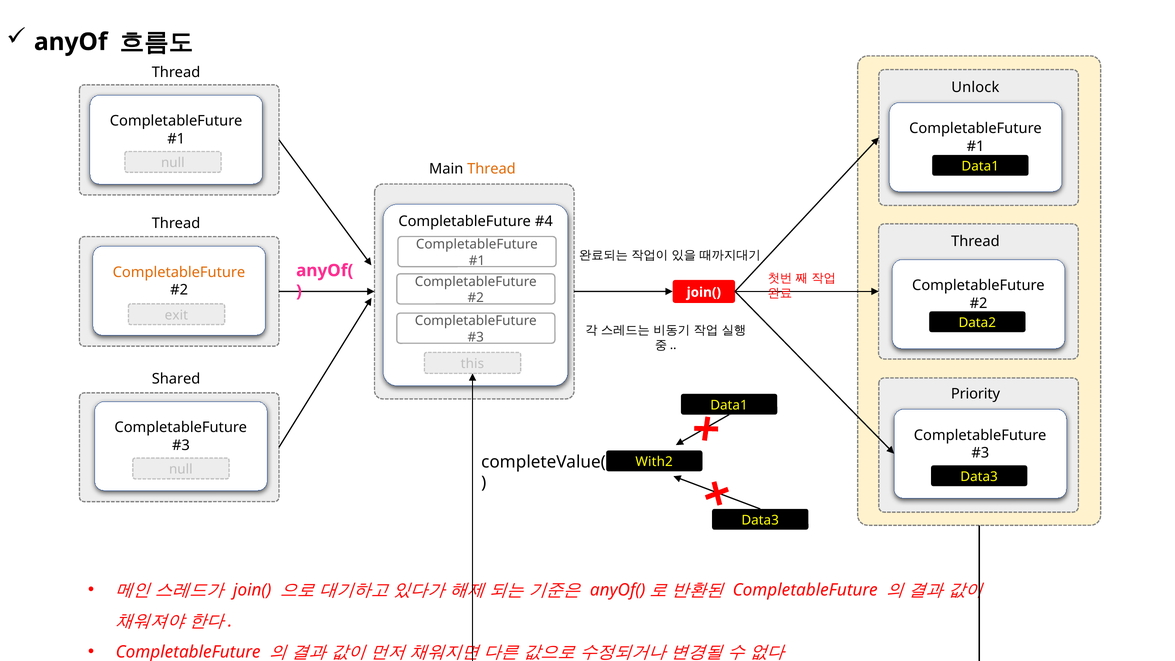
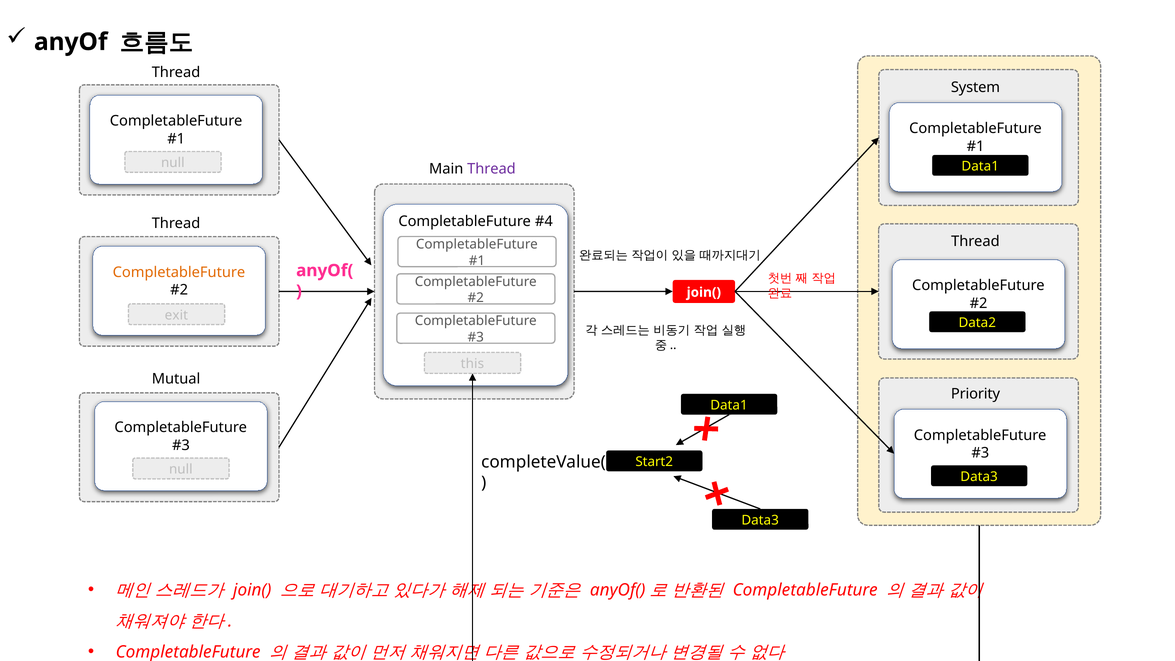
Unlock: Unlock -> System
Thread at (492, 169) colour: orange -> purple
Shared: Shared -> Mutual
With2: With2 -> Start2
